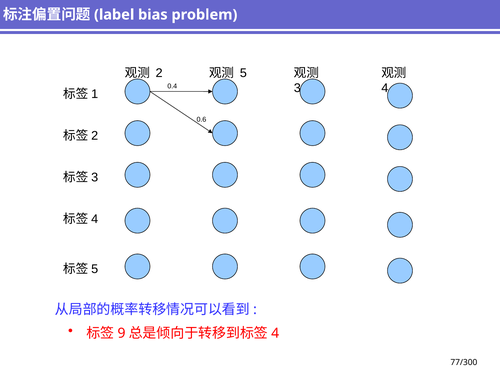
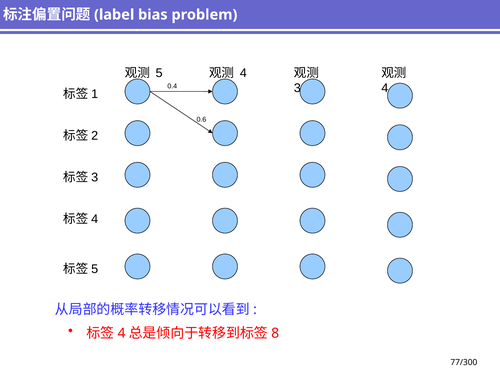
2: 2 -> 5
5 at (243, 73): 5 -> 4
9 at (121, 333): 9 -> 4
4 at (275, 333): 4 -> 8
